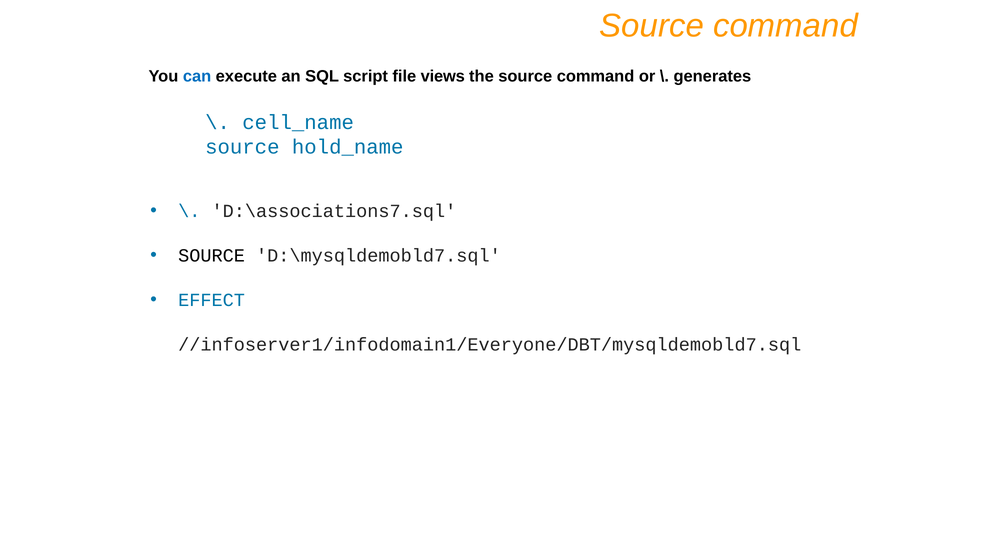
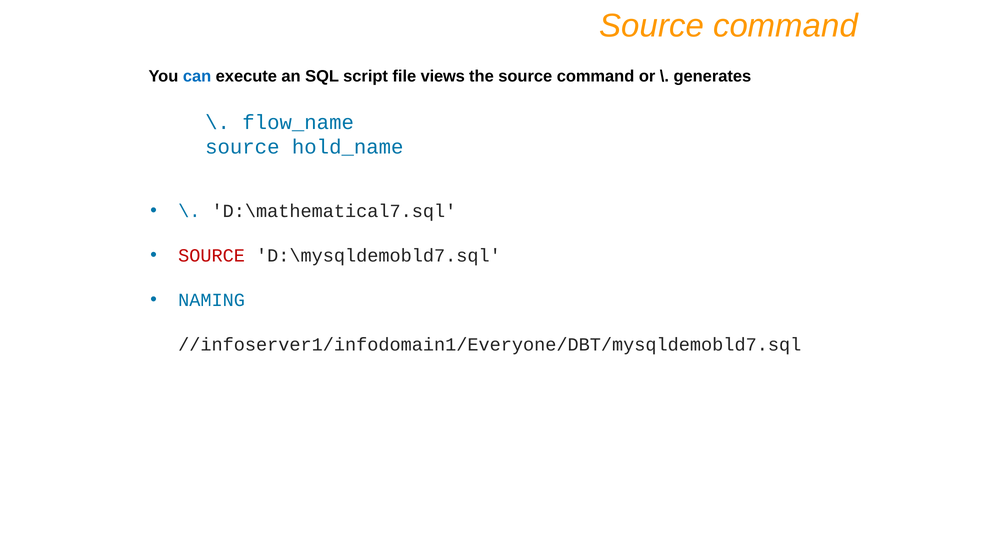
cell_name: cell_name -> flow_name
D:\associations7.sql: D:\associations7.sql -> D:\mathematical7.sql
SOURCE at (212, 256) colour: black -> red
EFFECT: EFFECT -> NAMING
